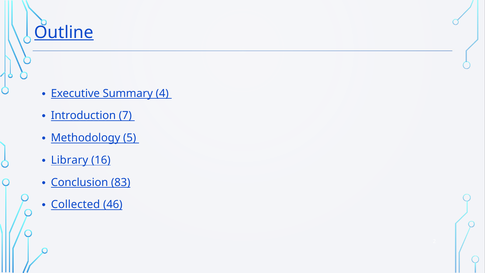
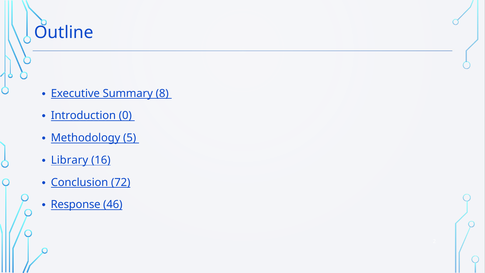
Outline underline: present -> none
4: 4 -> 8
7: 7 -> 0
83: 83 -> 72
Collected: Collected -> Response
